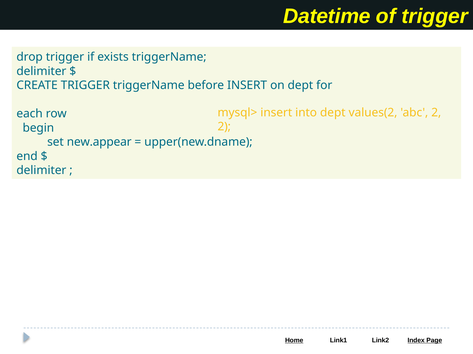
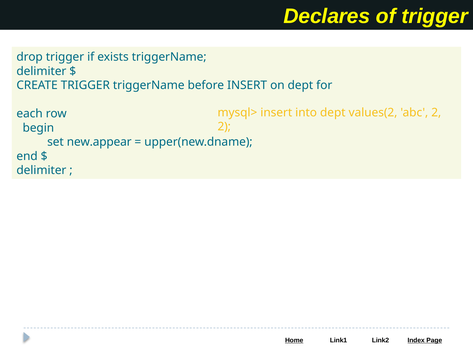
Datetime: Datetime -> Declares
